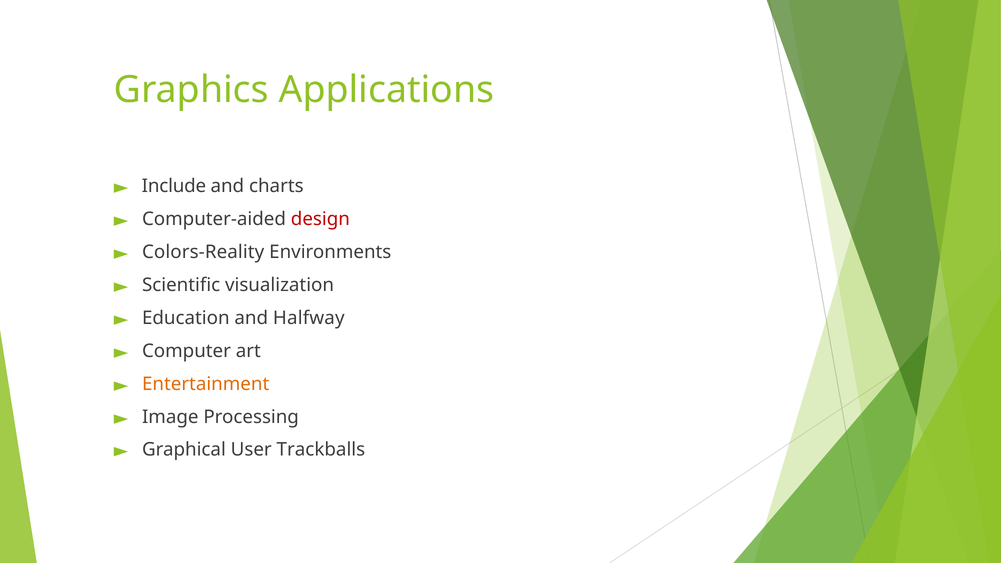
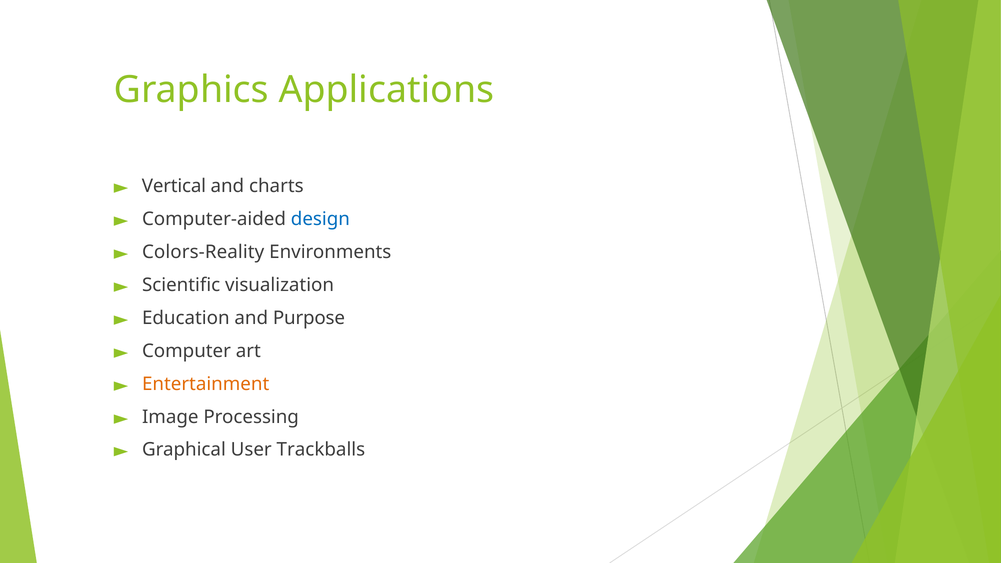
Include: Include -> Vertical
design colour: red -> blue
Halfway: Halfway -> Purpose
